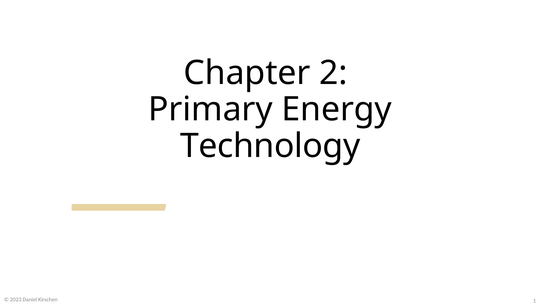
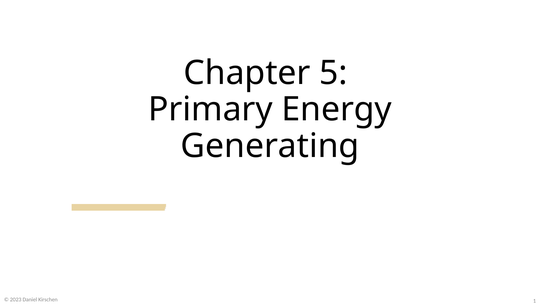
2: 2 -> 5
Technology: Technology -> Generating
